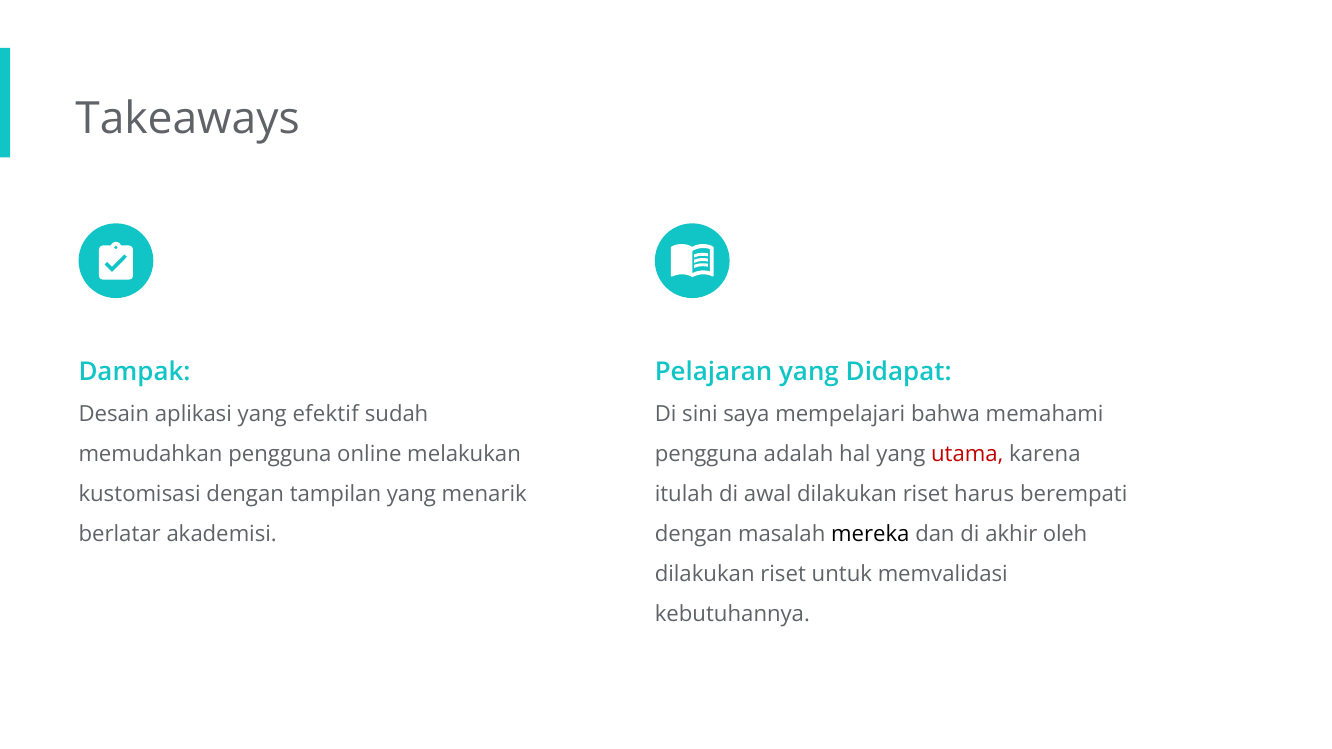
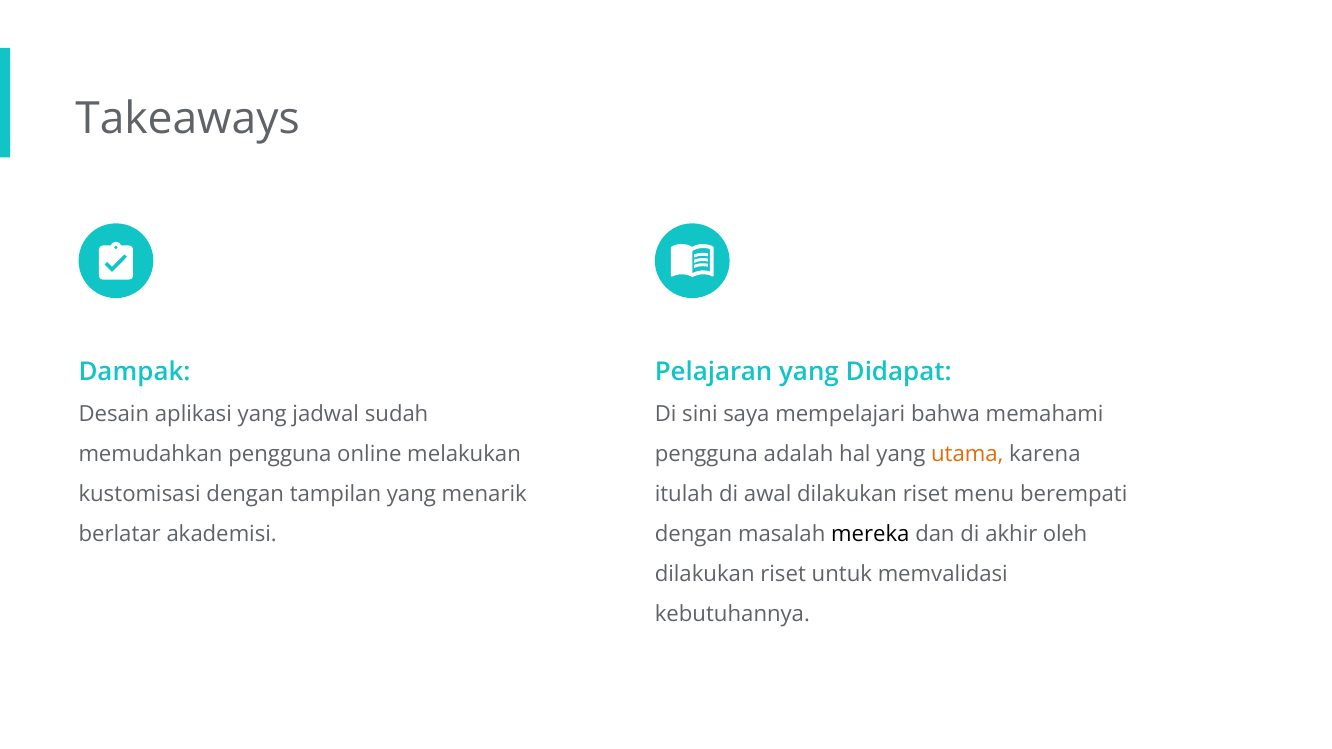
efektif: efektif -> jadwal
utama colour: red -> orange
harus: harus -> menu
